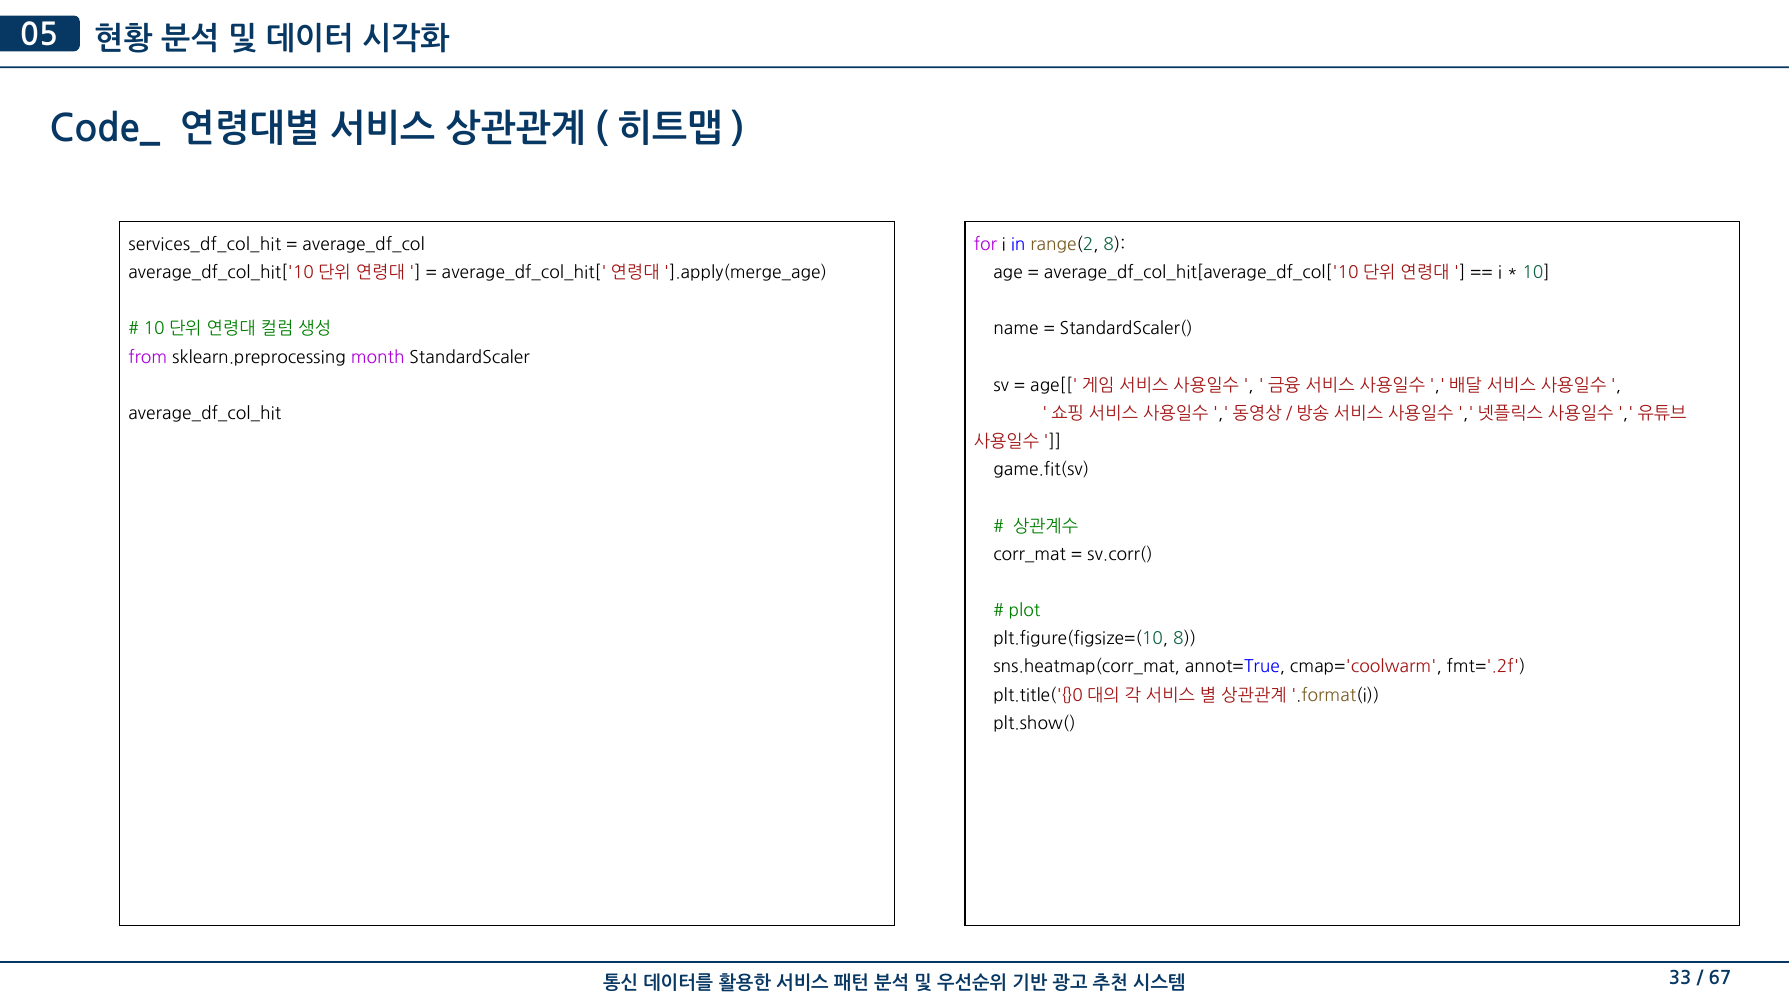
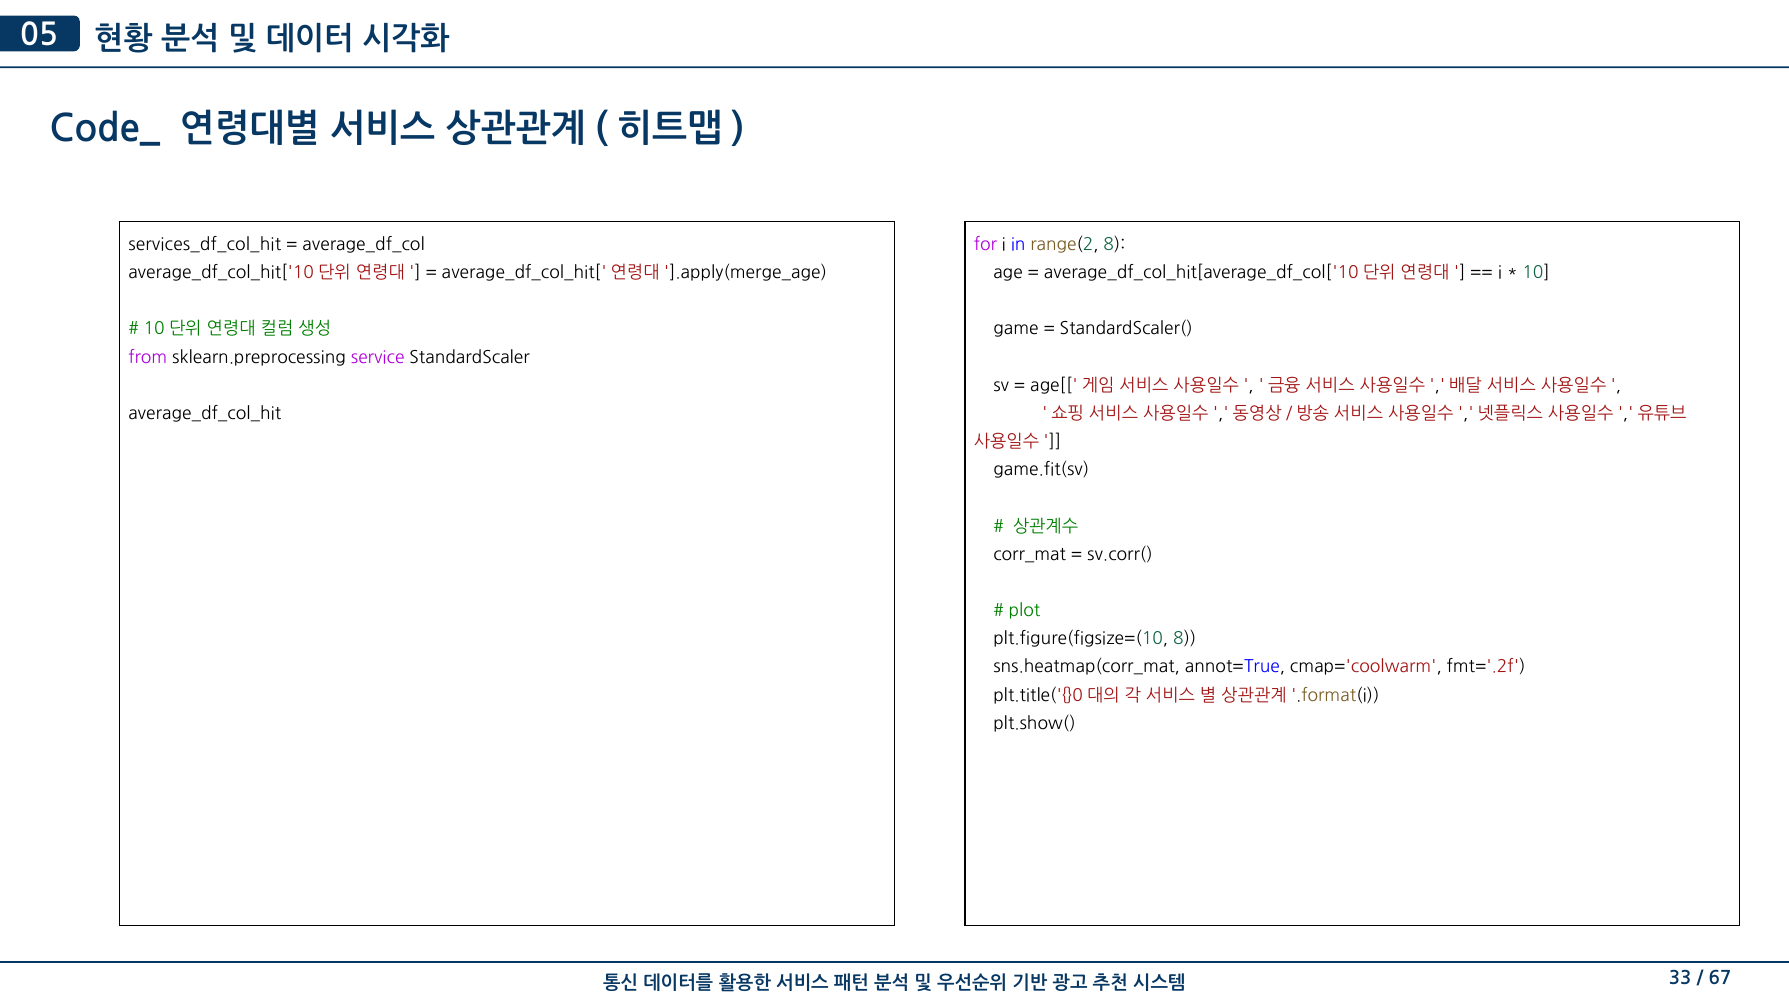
name: name -> game
month: month -> service
